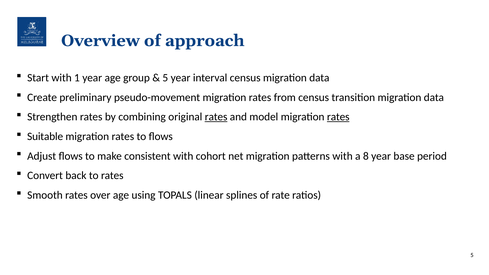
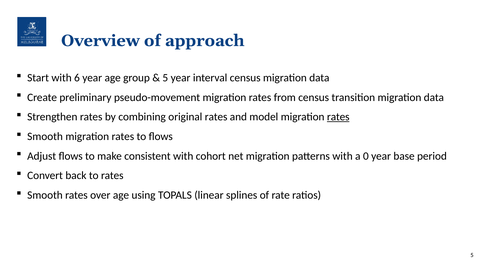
1: 1 -> 6
rates at (216, 117) underline: present -> none
Suitable at (45, 137): Suitable -> Smooth
8: 8 -> 0
